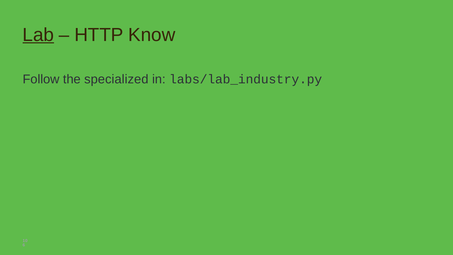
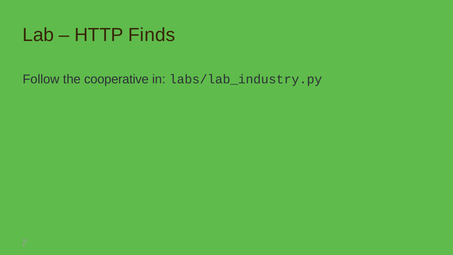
Lab underline: present -> none
Know: Know -> Finds
specialized: specialized -> cooperative
